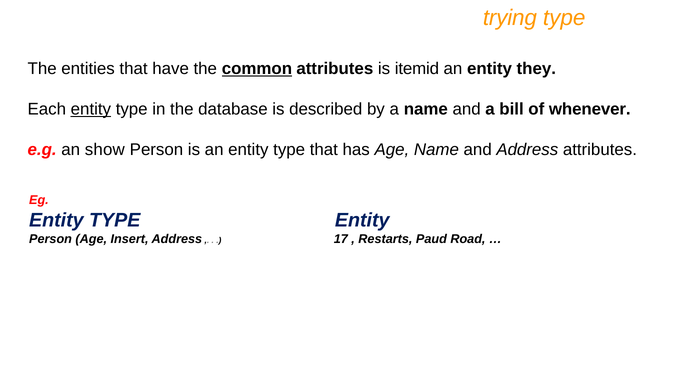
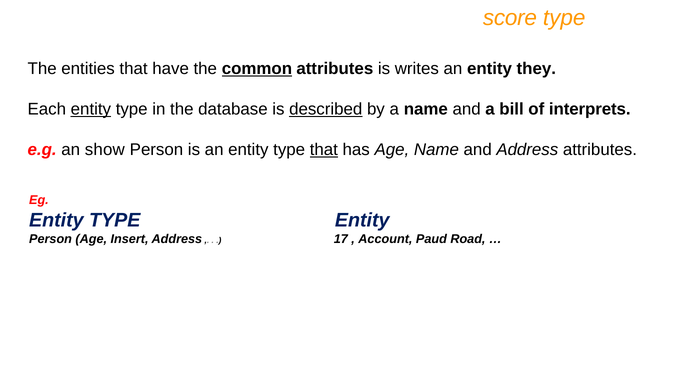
trying: trying -> score
itemid: itemid -> writes
described underline: none -> present
whenever: whenever -> interprets
that at (324, 150) underline: none -> present
Restarts: Restarts -> Account
